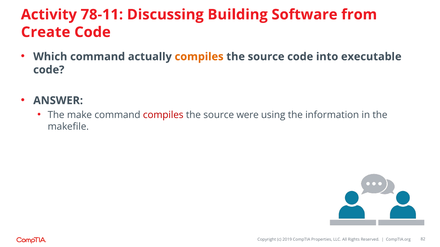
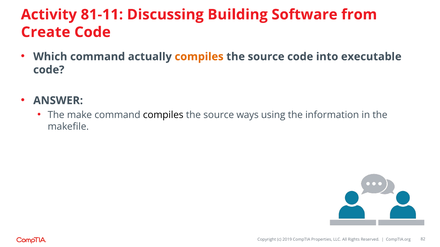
78-11: 78-11 -> 81-11
compiles at (163, 115) colour: red -> black
were: were -> ways
